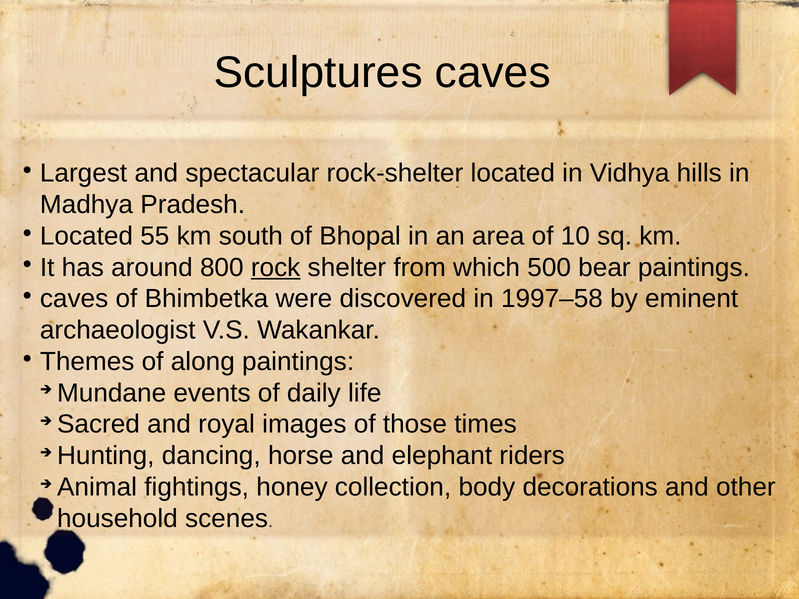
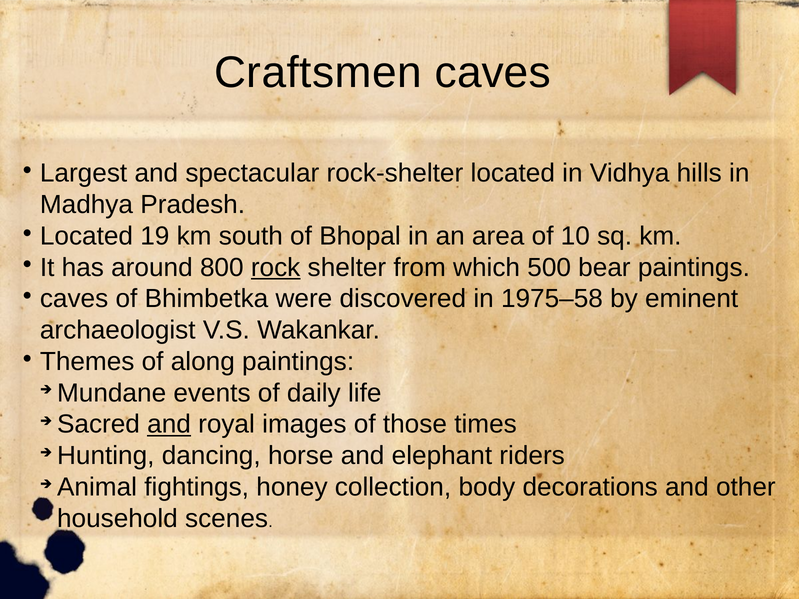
Sculptures: Sculptures -> Craftsmen
55: 55 -> 19
1997–58: 1997–58 -> 1975–58
and at (169, 424) underline: none -> present
